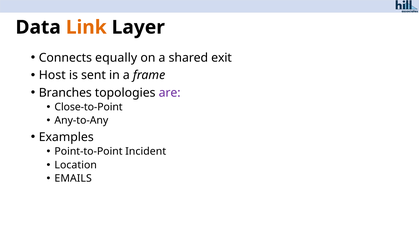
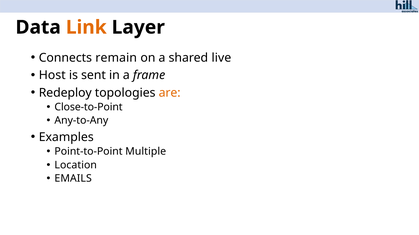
equally: equally -> remain
exit: exit -> live
Branches: Branches -> Redeploy
are colour: purple -> orange
Incident: Incident -> Multiple
